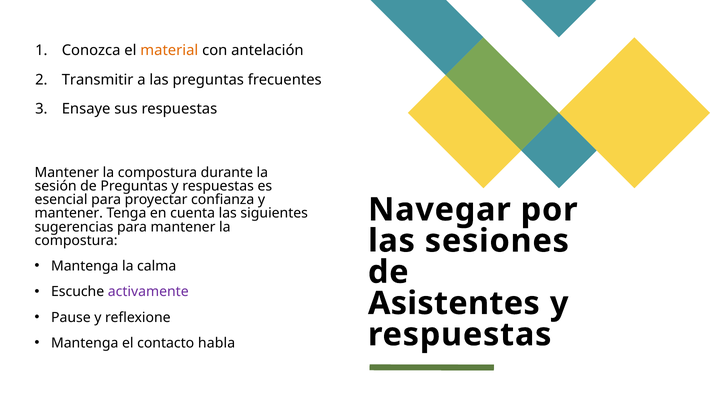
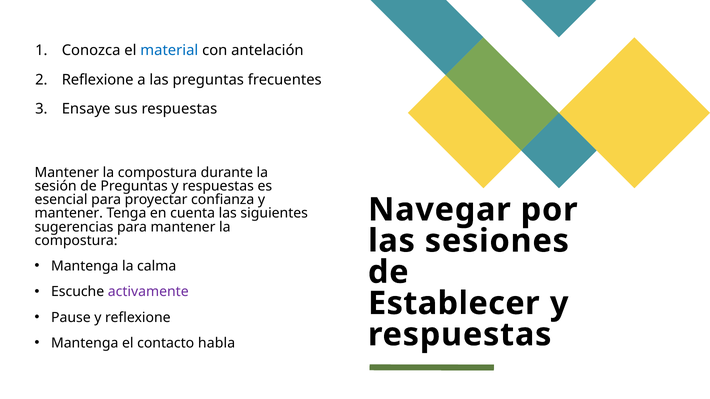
material colour: orange -> blue
Transmitir at (98, 80): Transmitir -> Reflexione
Asistentes: Asistentes -> Establecer
